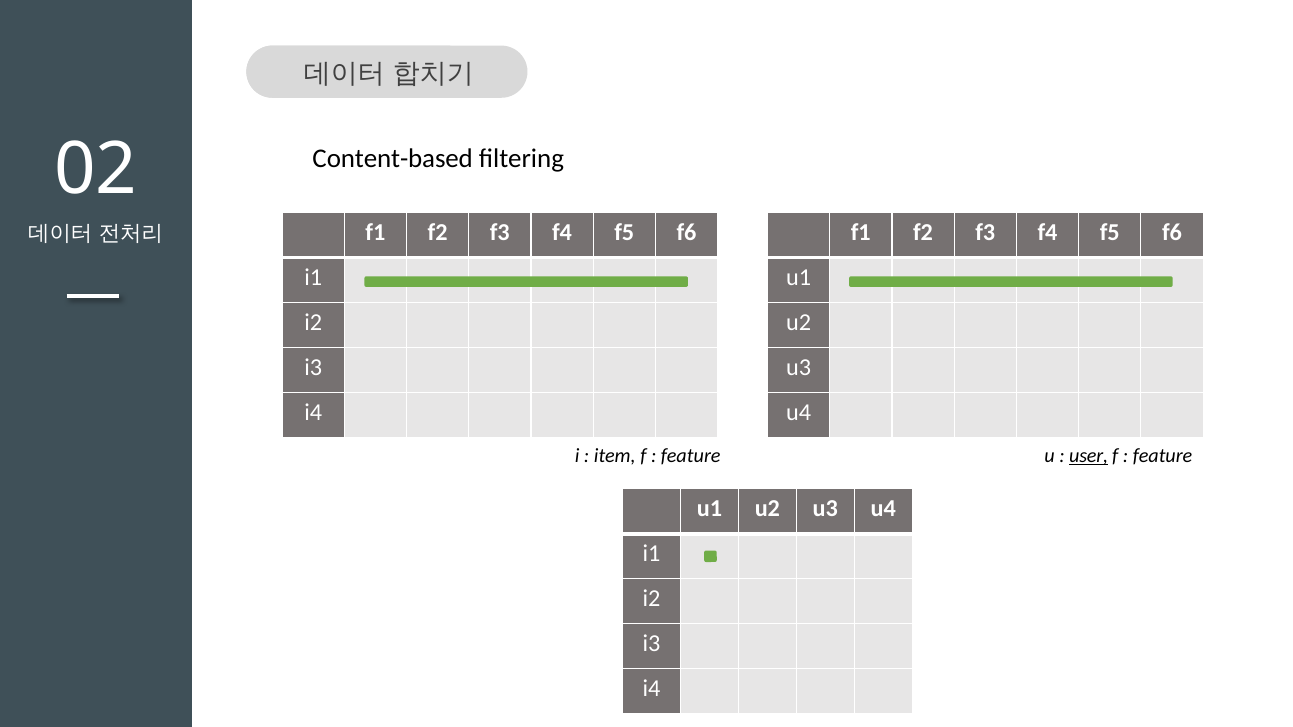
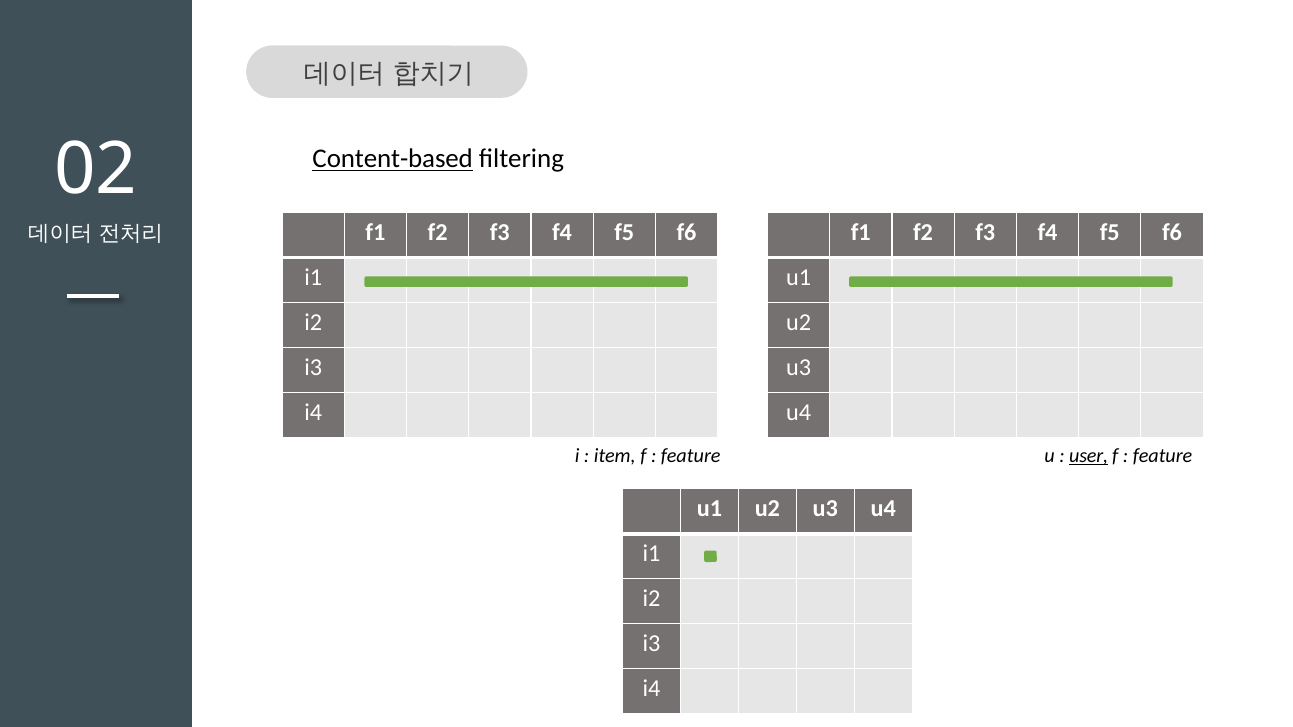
Content-based underline: none -> present
